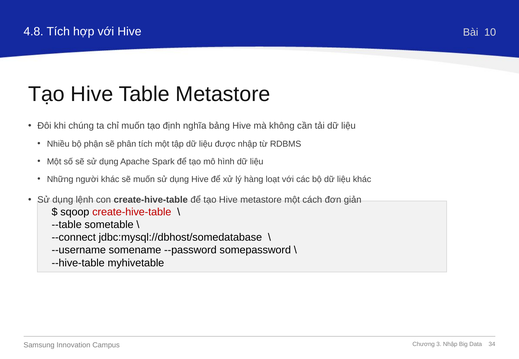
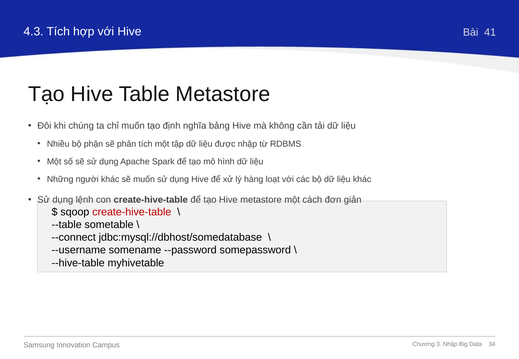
4.8: 4.8 -> 4.3
10: 10 -> 41
